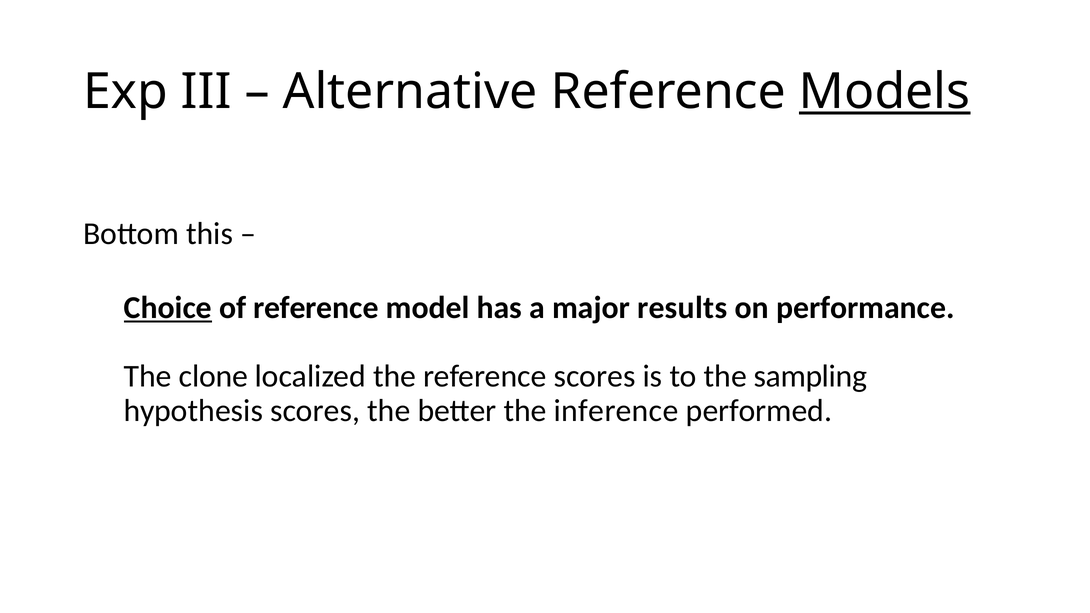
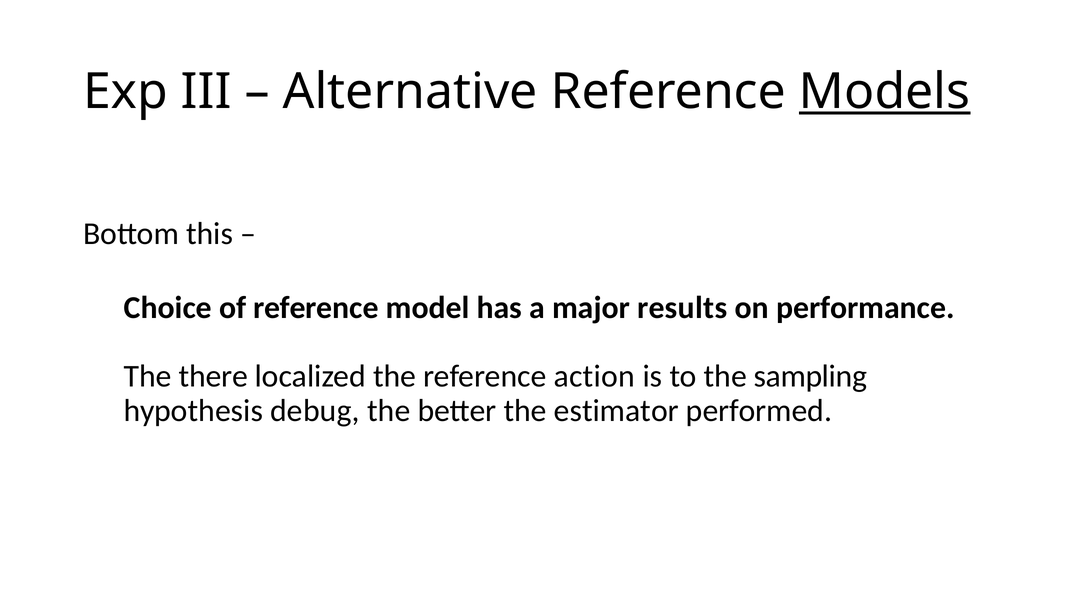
Choice underline: present -> none
clone: clone -> there
reference scores: scores -> action
hypothesis scores: scores -> debug
inference: inference -> estimator
